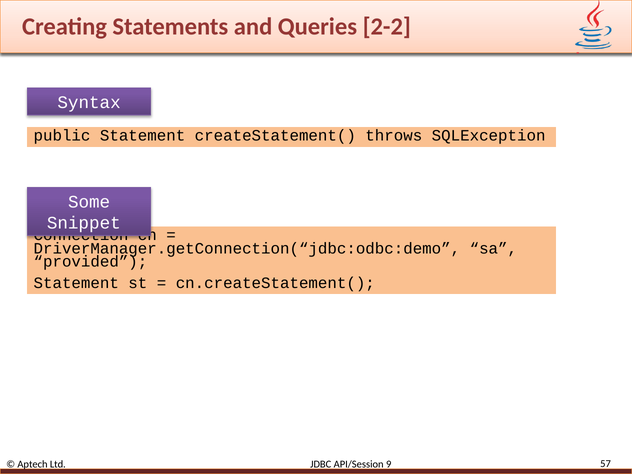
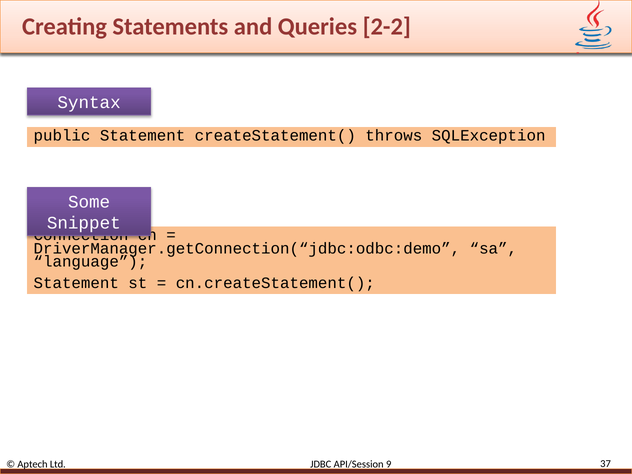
provided: provided -> language
57: 57 -> 37
